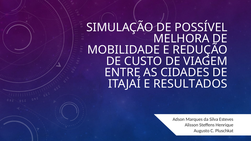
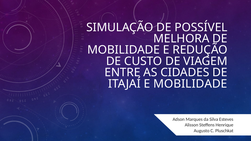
E RESULTADOS: RESULTADOS -> MOBILIDADE
